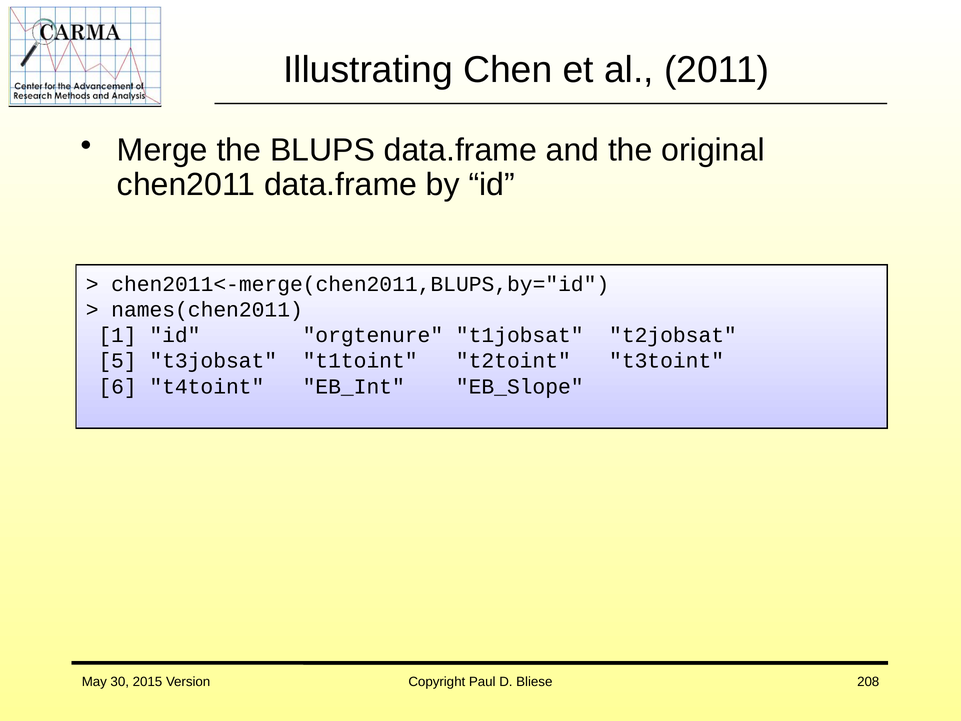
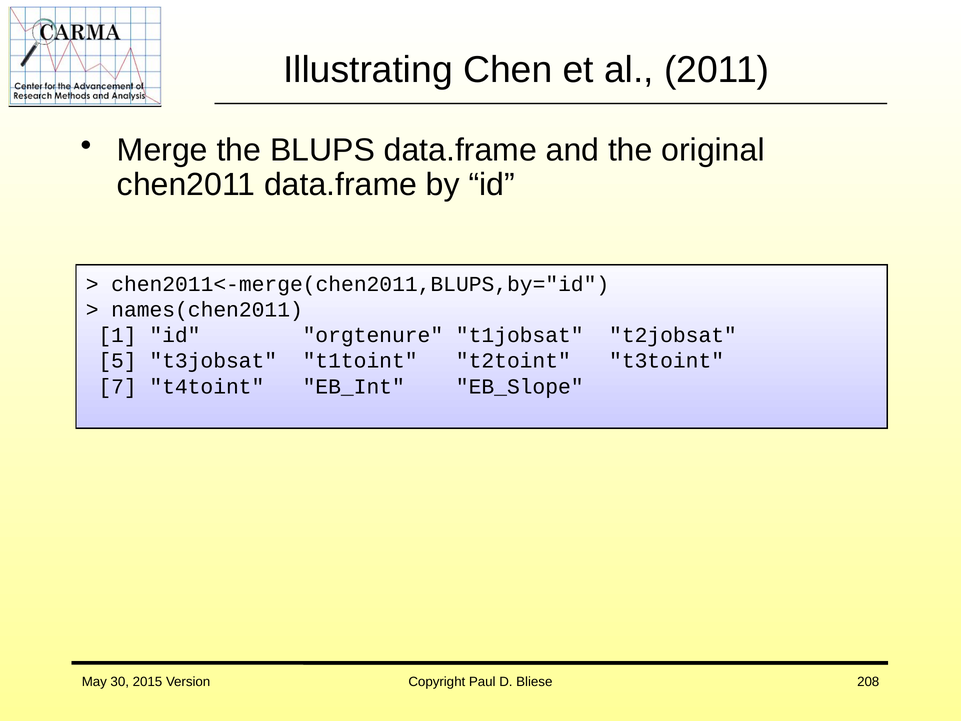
6: 6 -> 7
